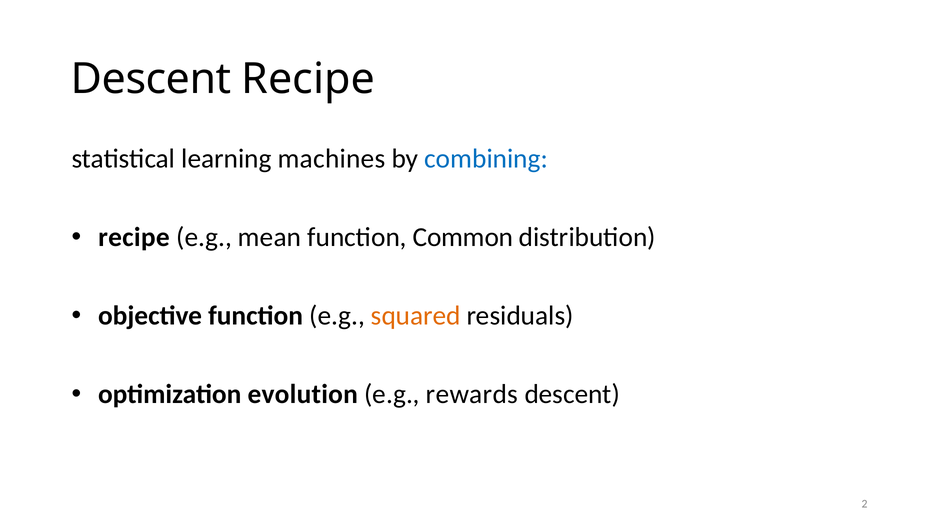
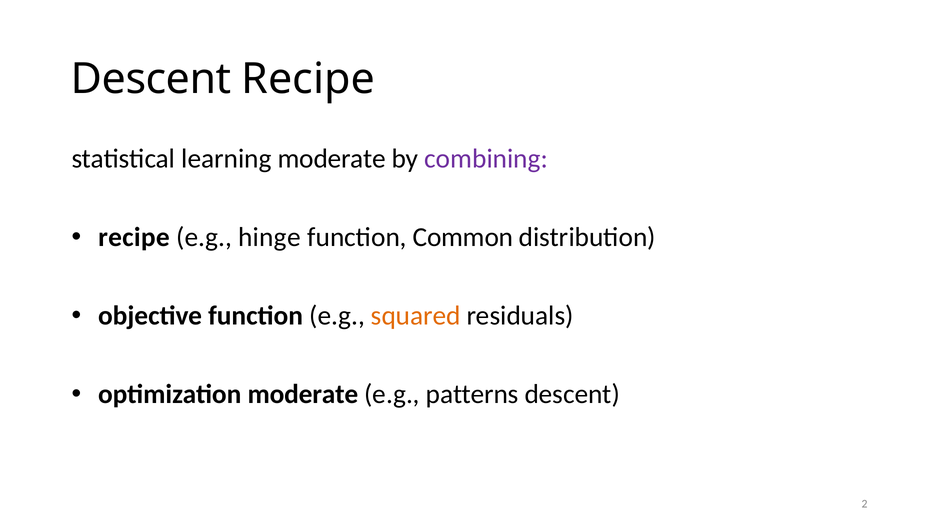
learning machines: machines -> moderate
combining colour: blue -> purple
mean: mean -> hinge
optimization evolution: evolution -> moderate
rewards: rewards -> patterns
